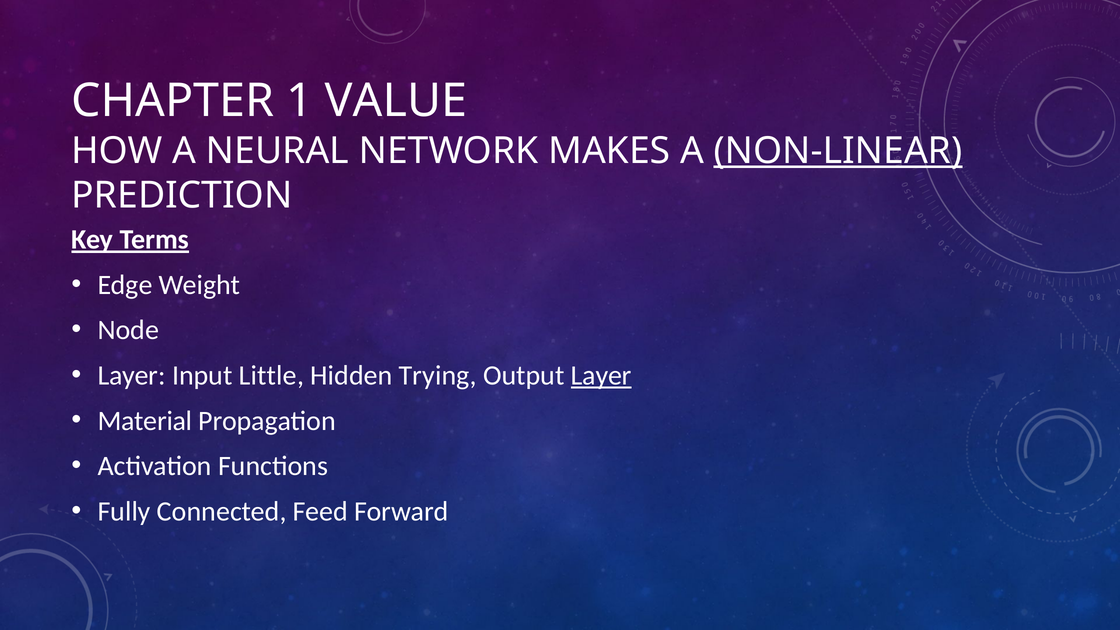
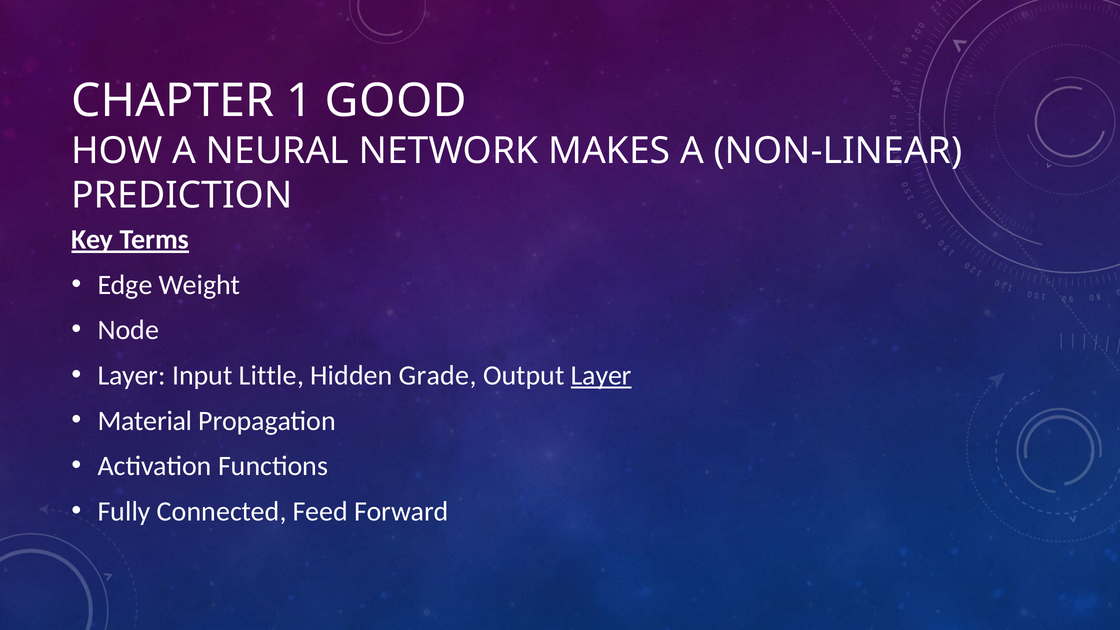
VALUE: VALUE -> GOOD
NON-LINEAR underline: present -> none
Trying: Trying -> Grade
